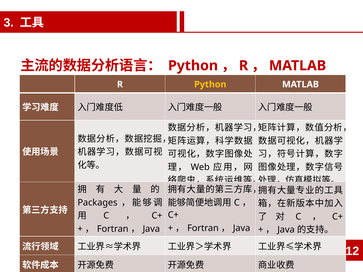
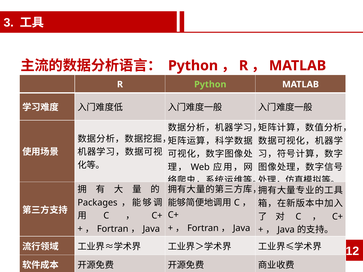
Python at (210, 84) colour: yellow -> light green
